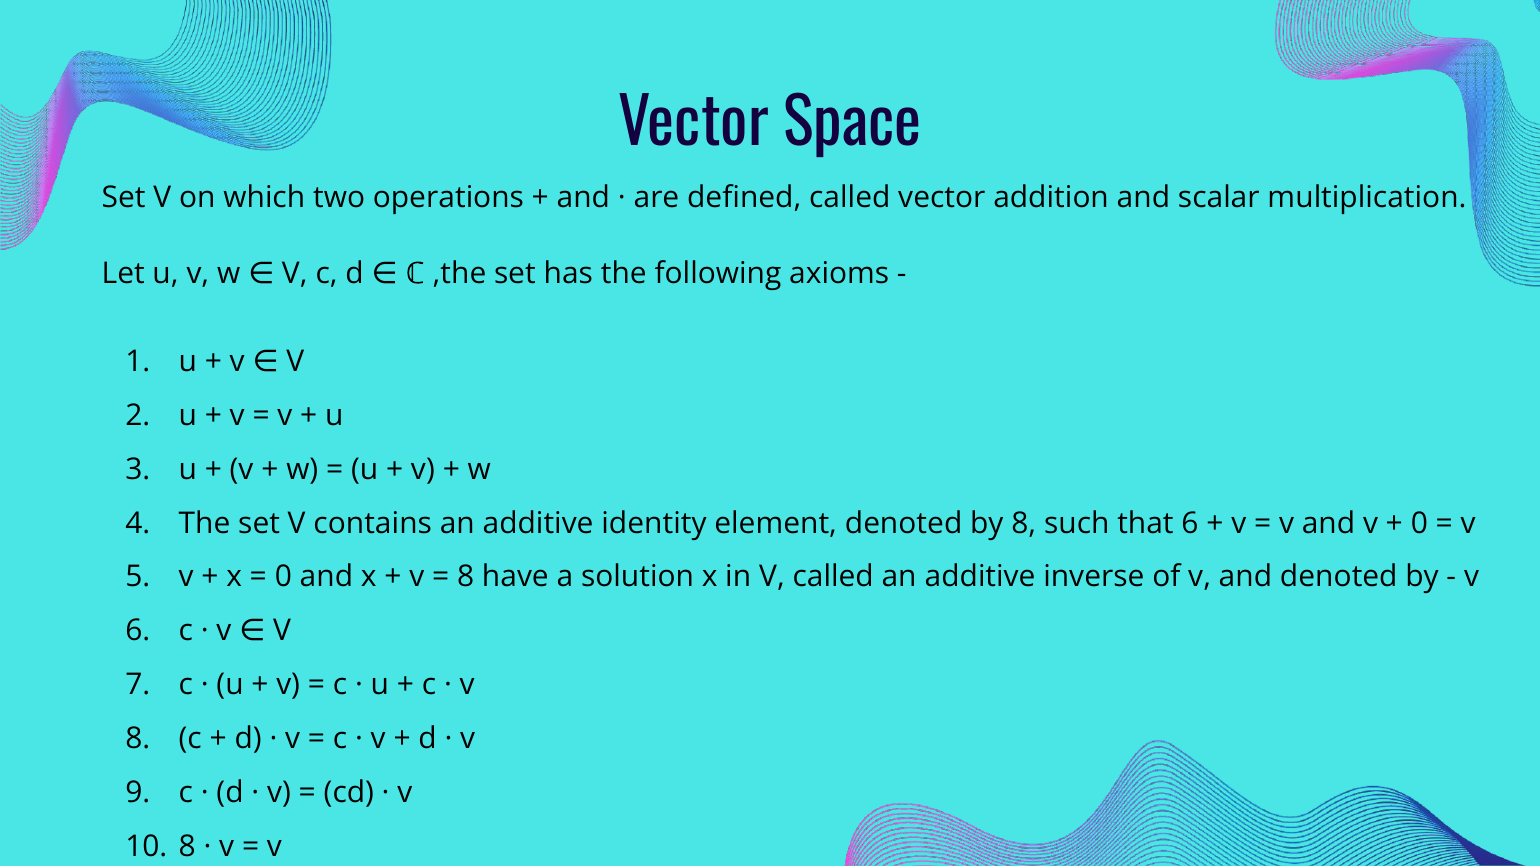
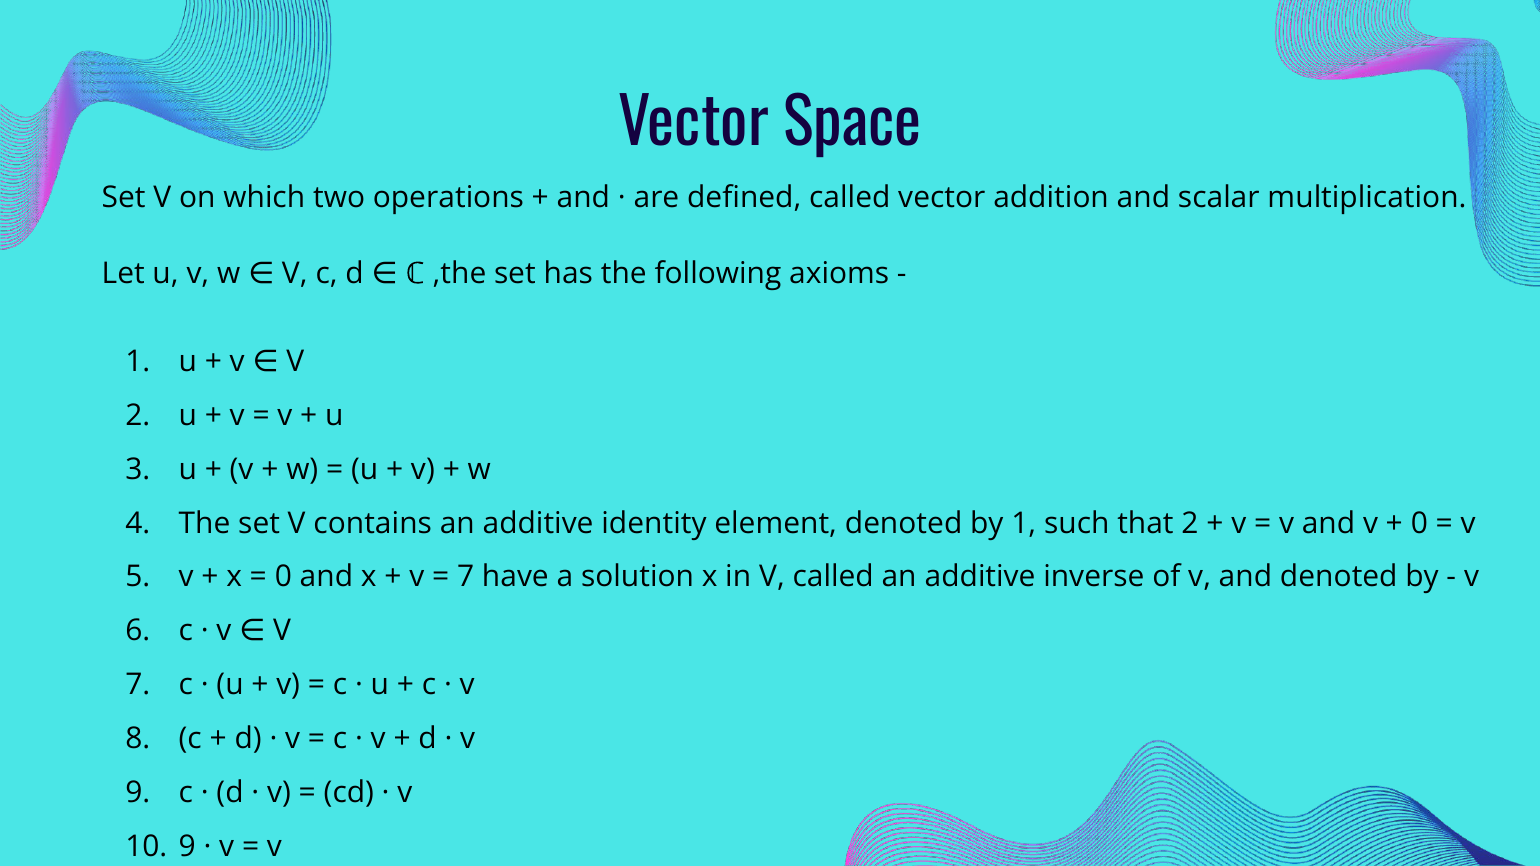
by 8: 8 -> 1
that 6: 6 -> 2
8 at (466, 577): 8 -> 7
8 at (187, 847): 8 -> 9
